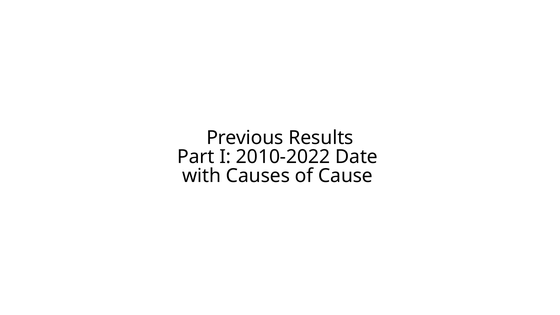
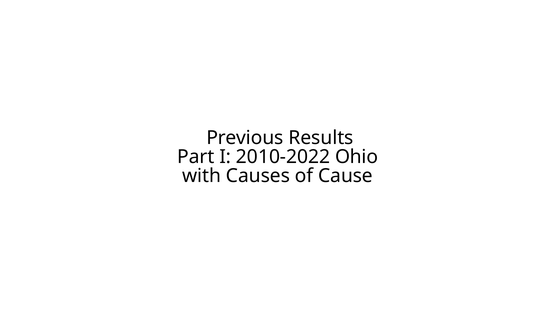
Date: Date -> Ohio
